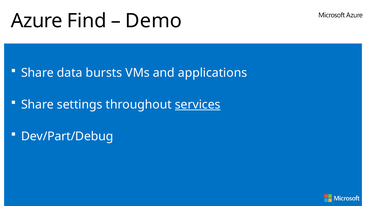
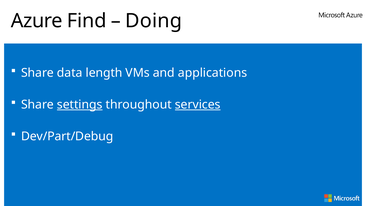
Demo: Demo -> Doing
bursts: bursts -> length
settings underline: none -> present
